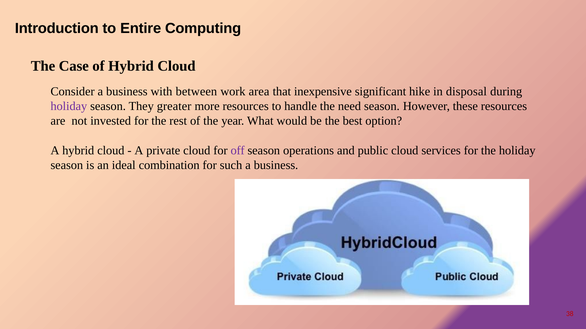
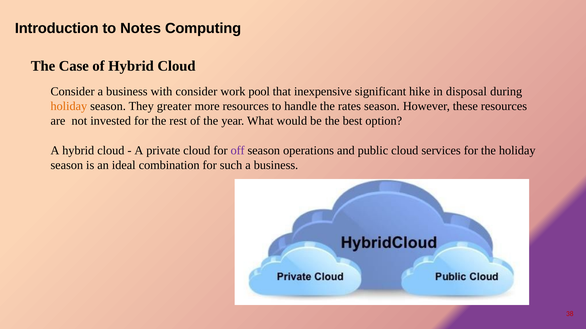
Entire: Entire -> Notes
with between: between -> consider
area: area -> pool
holiday at (69, 106) colour: purple -> orange
need: need -> rates
